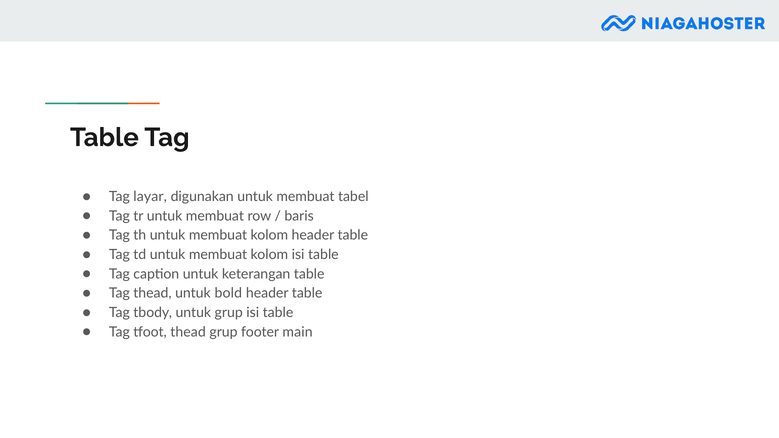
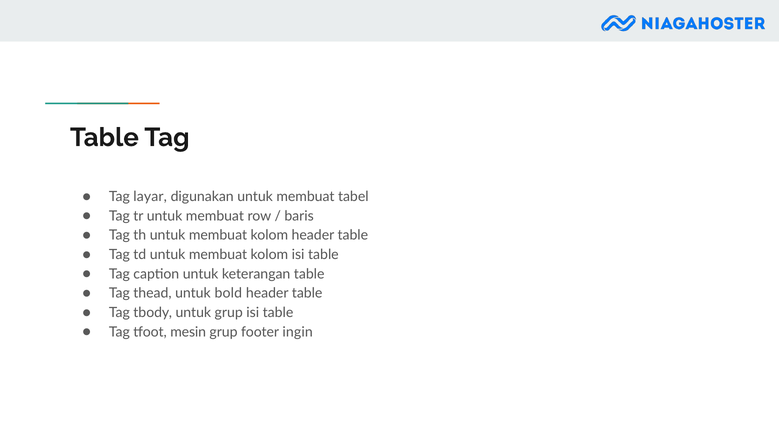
tfoot thead: thead -> mesin
main: main -> ingin
